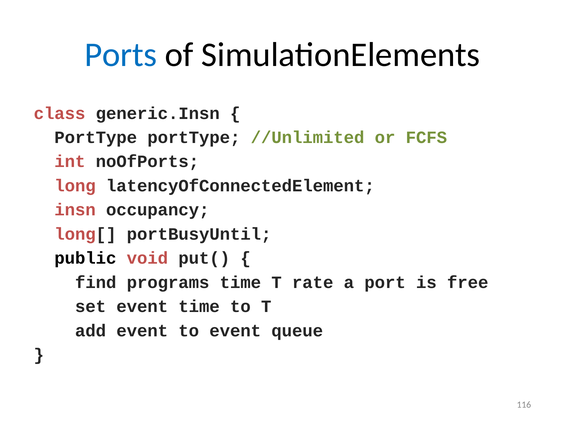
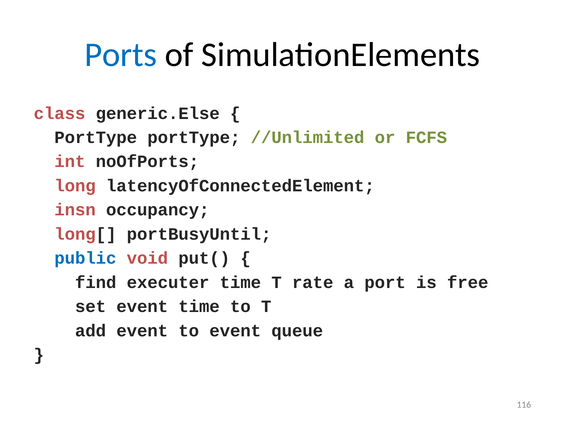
generic.Insn: generic.Insn -> generic.Else
public colour: black -> blue
programs: programs -> executer
